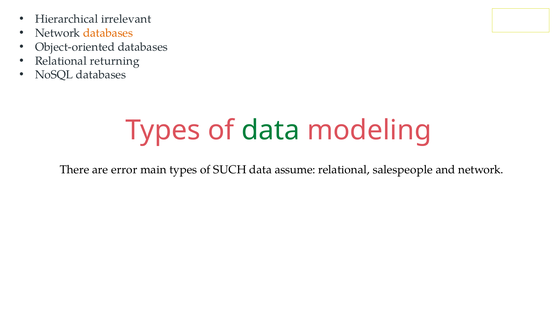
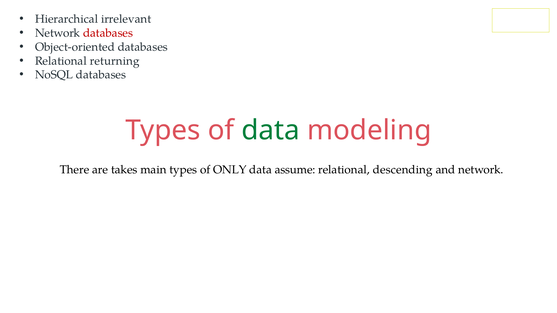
databases at (108, 33) colour: orange -> red
error: error -> takes
SUCH: SUCH -> ONLY
salespeople: salespeople -> descending
